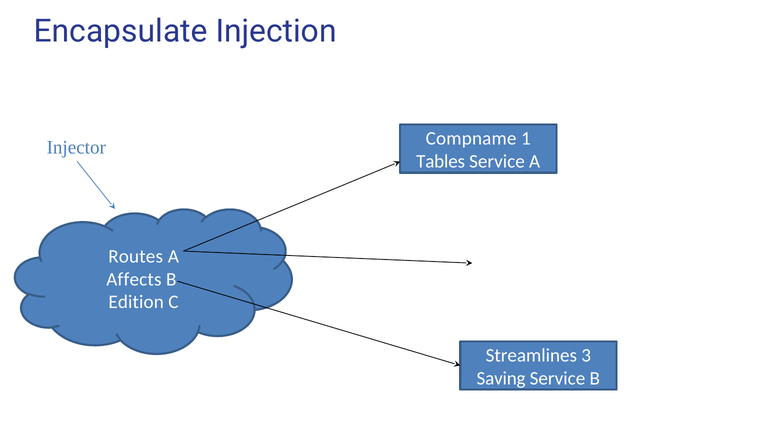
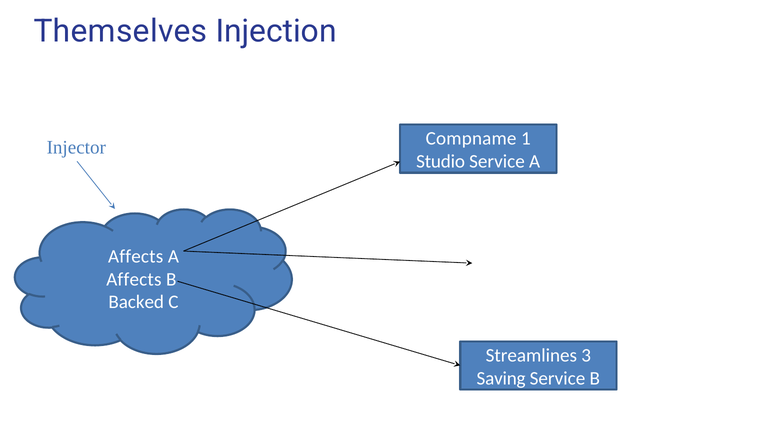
Encapsulate: Encapsulate -> Themselves
Tables: Tables -> Studio
Routes at (136, 256): Routes -> Affects
Edition: Edition -> Backed
